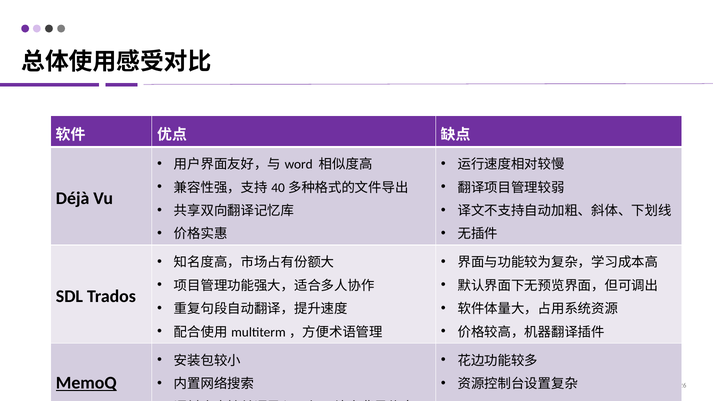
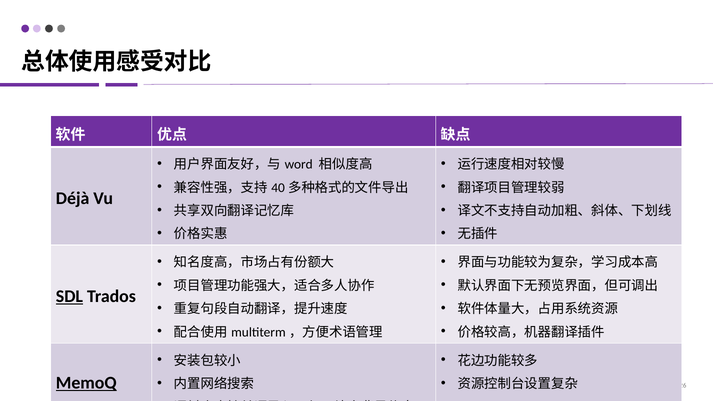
SDL underline: none -> present
